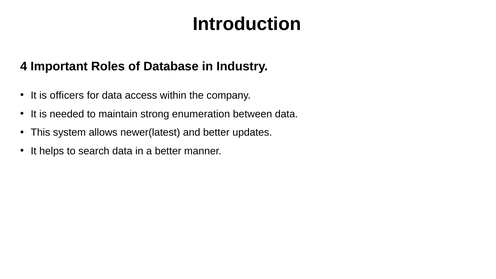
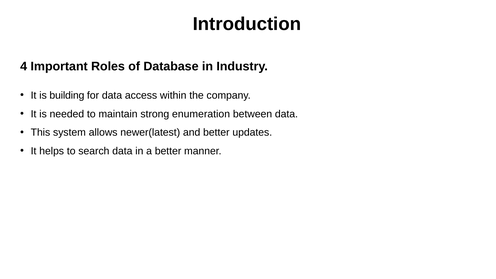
officers: officers -> building
